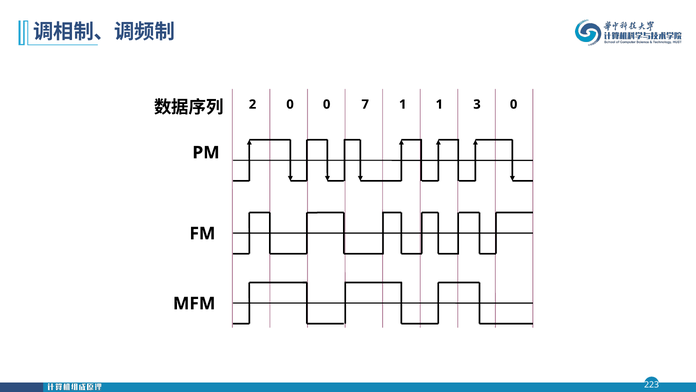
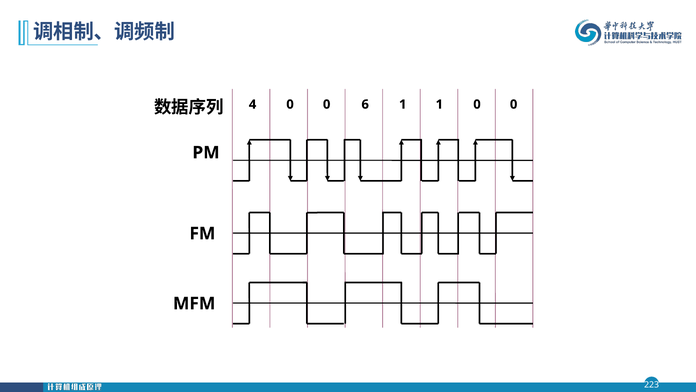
2: 2 -> 4
7: 7 -> 6
1 3: 3 -> 0
